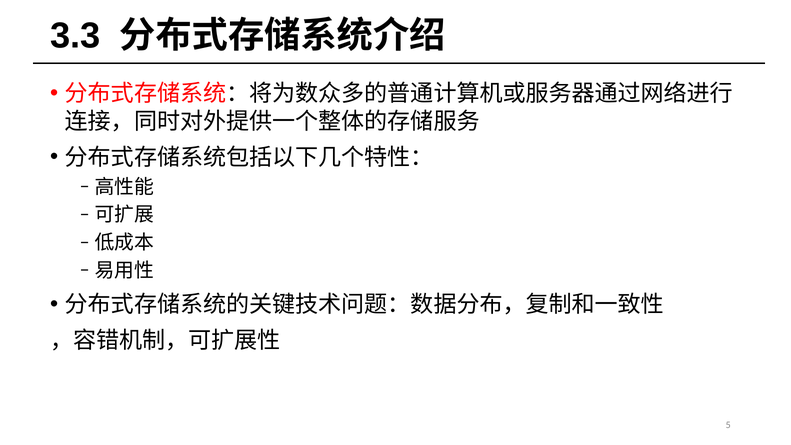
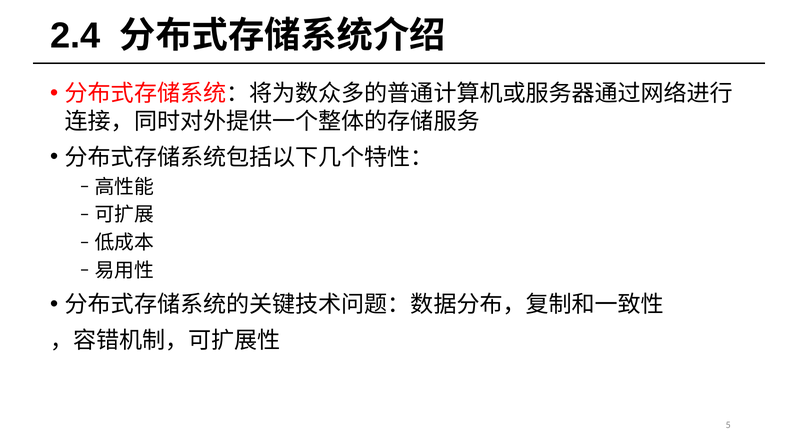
3.3: 3.3 -> 2.4
